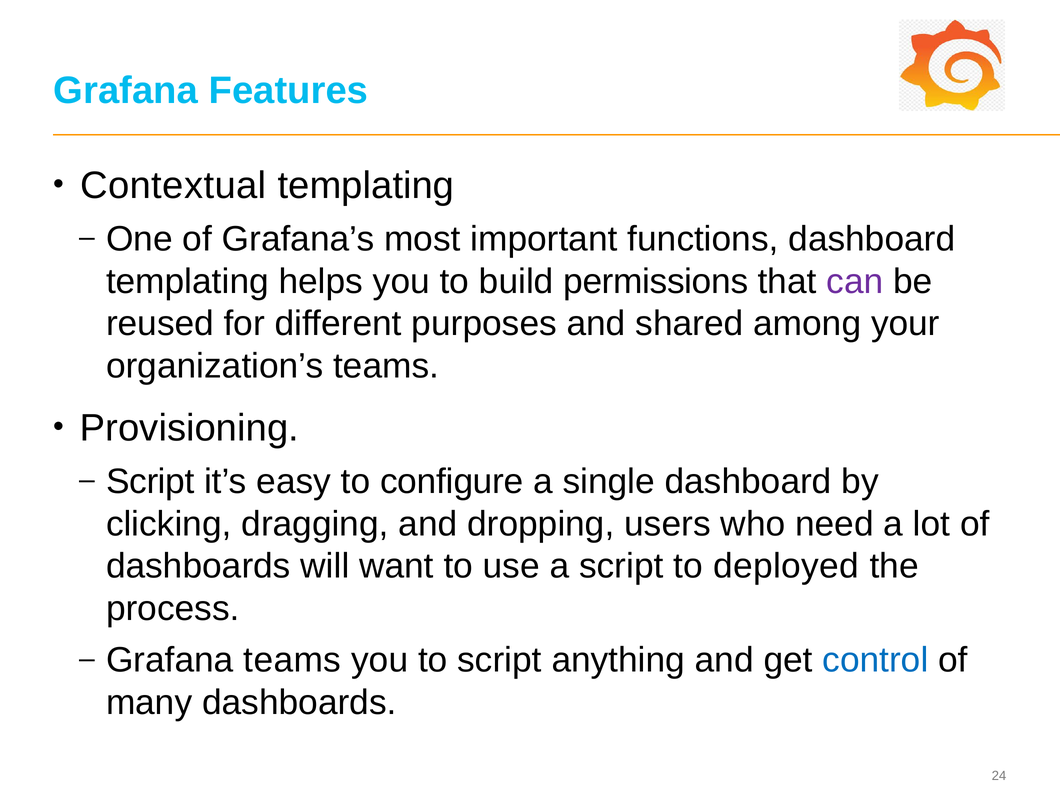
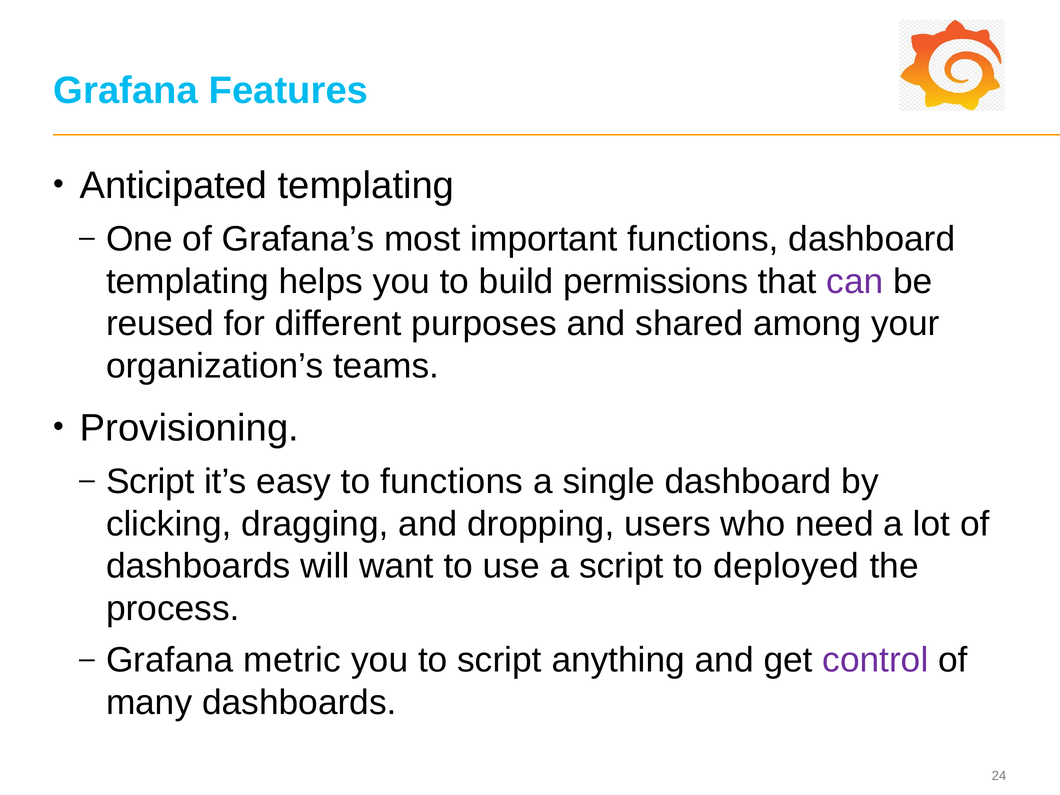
Contextual: Contextual -> Anticipated
to configure: configure -> functions
Grafana teams: teams -> metric
control colour: blue -> purple
